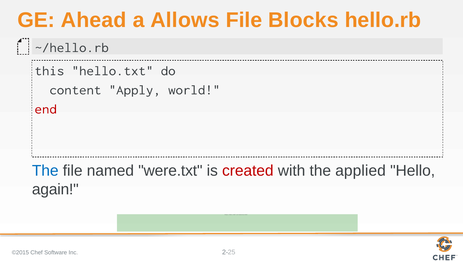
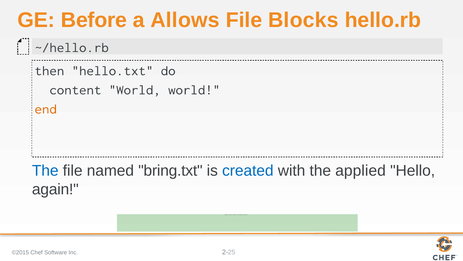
Ahead: Ahead -> Before
this: this -> then
content Apply: Apply -> World
end colour: red -> orange
were.txt: were.txt -> bring.txt
created colour: red -> blue
